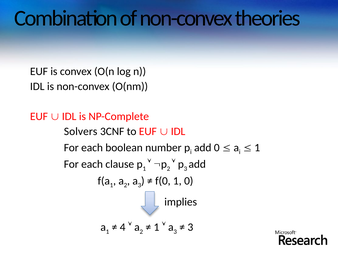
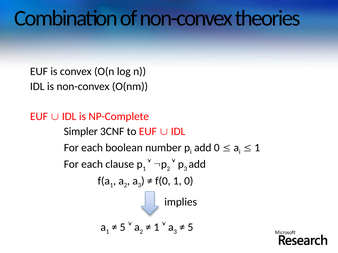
Solvers: Solvers -> Simpler
4 at (123, 228): 4 -> 5
3 at (190, 228): 3 -> 5
